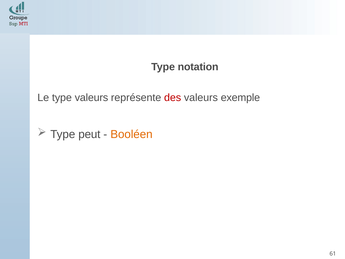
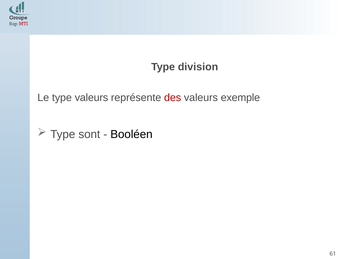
notation: notation -> division
peut: peut -> sont
Booléen colour: orange -> black
